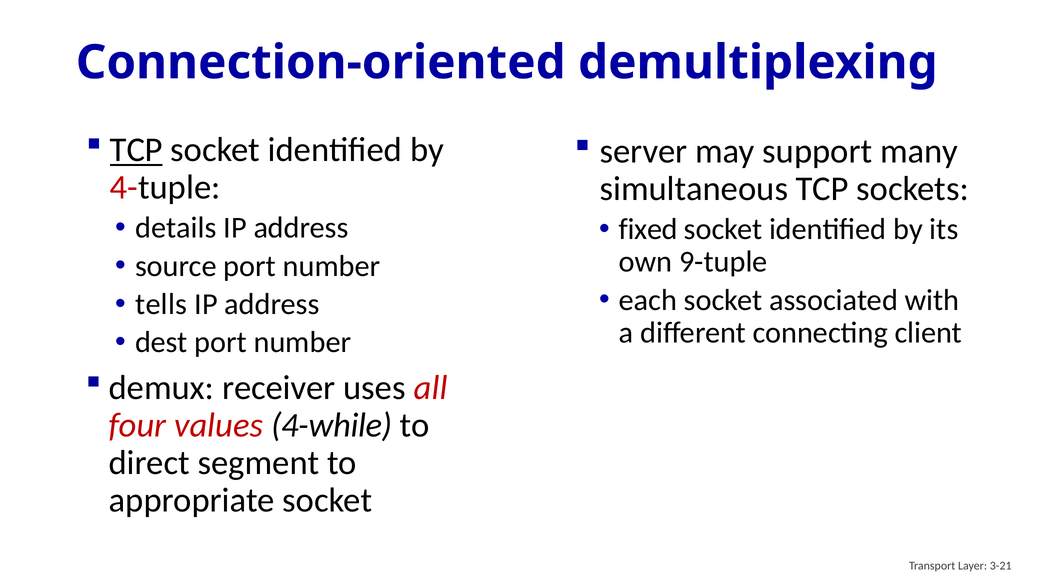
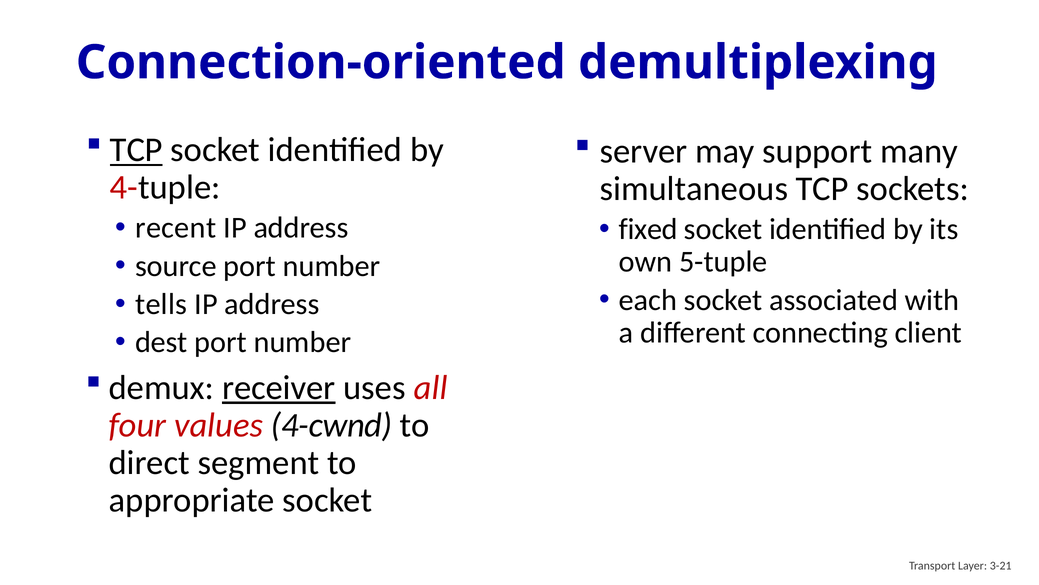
details: details -> recent
9-tuple: 9-tuple -> 5-tuple
receiver underline: none -> present
4-while: 4-while -> 4-cwnd
